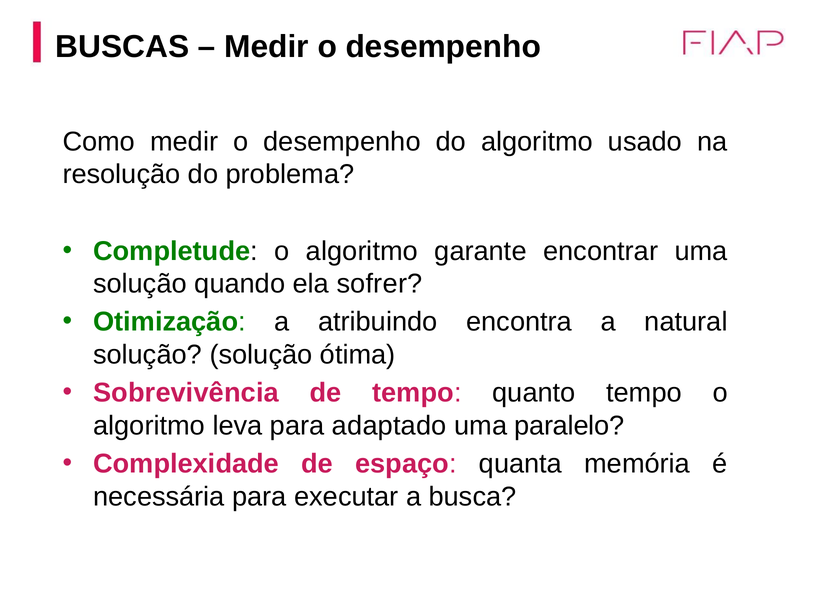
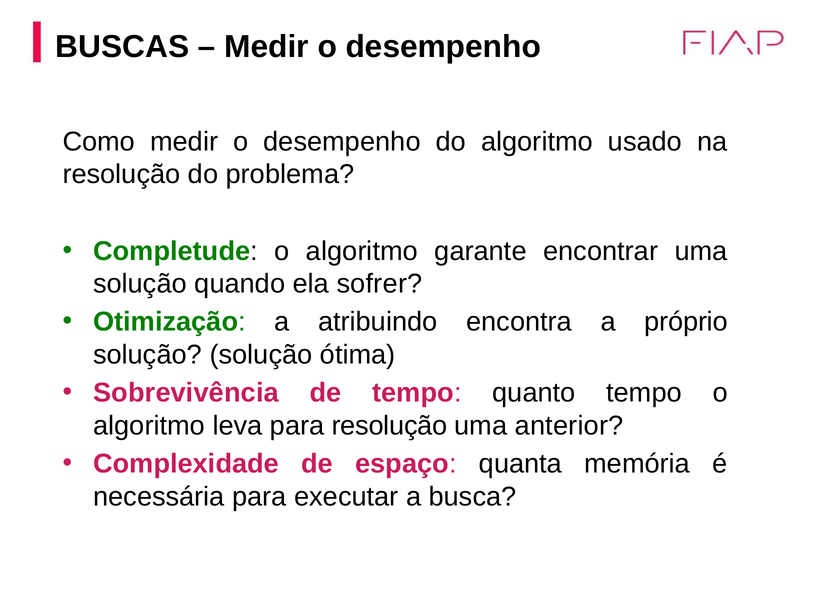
natural: natural -> próprio
para adaptado: adaptado -> resolução
paralelo: paralelo -> anterior
